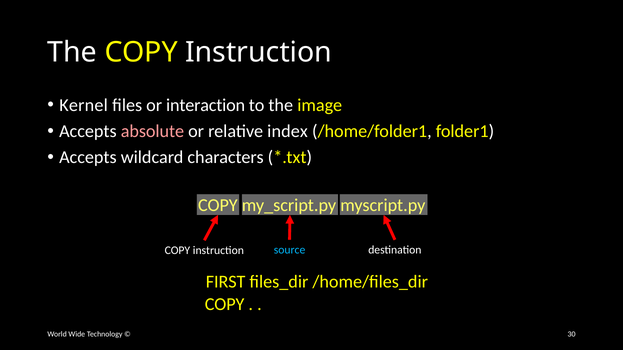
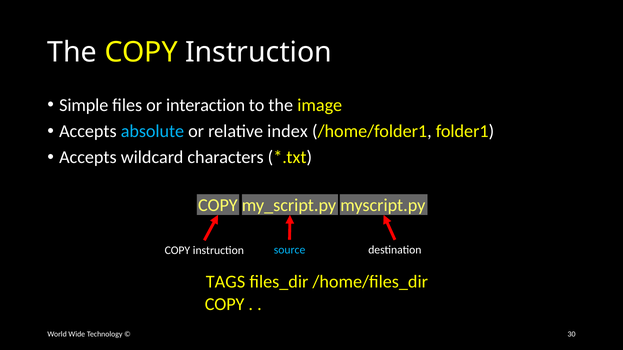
Kernel: Kernel -> Simple
absolute colour: pink -> light blue
FIRST: FIRST -> TAGS
